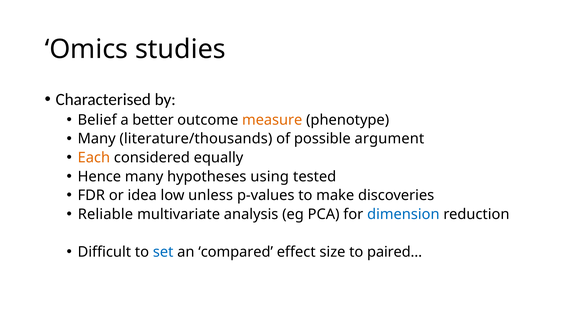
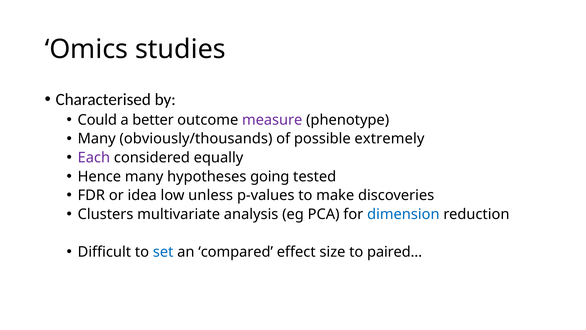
Belief: Belief -> Could
measure colour: orange -> purple
literature/thousands: literature/thousands -> obviously/thousands
argument: argument -> extremely
Each colour: orange -> purple
using: using -> going
Reliable: Reliable -> Clusters
